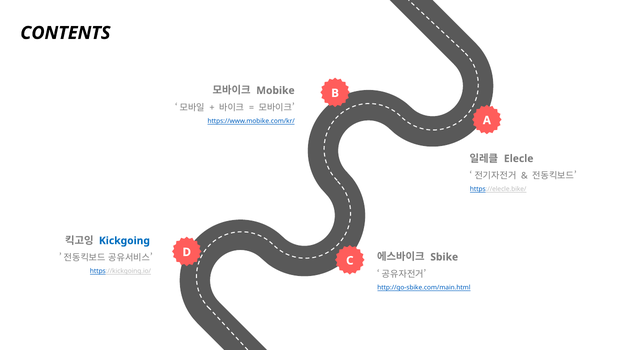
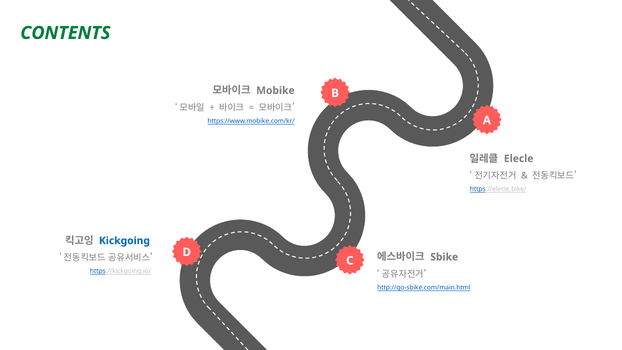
CONTENTS colour: black -> green
